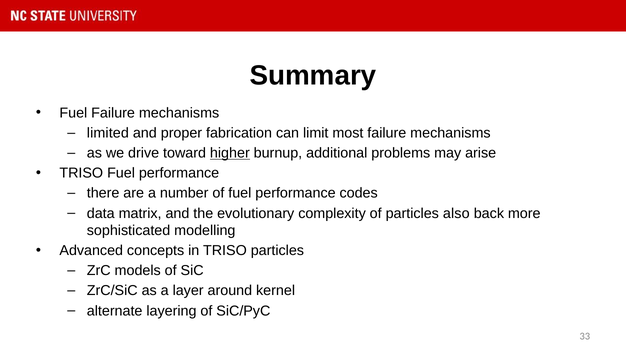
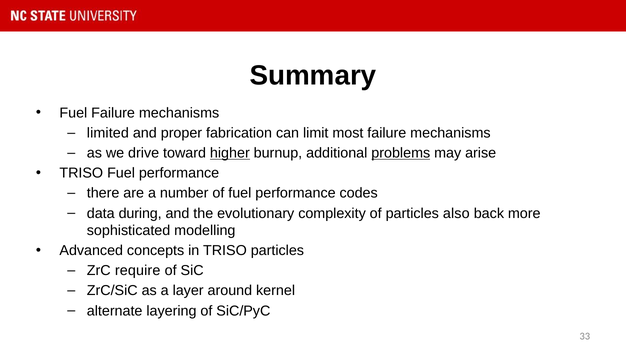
problems underline: none -> present
matrix: matrix -> during
models: models -> require
